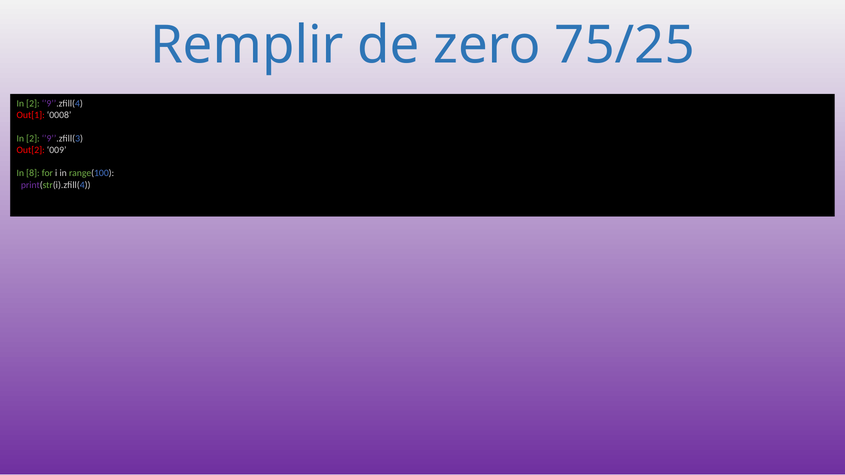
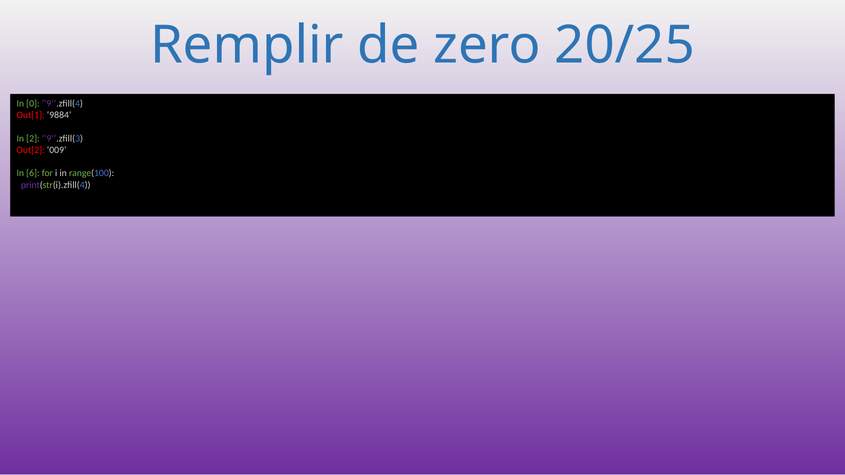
75/25: 75/25 -> 20/25
2 at (33, 104): 2 -> 0
0008: 0008 -> 9884
8: 8 -> 6
